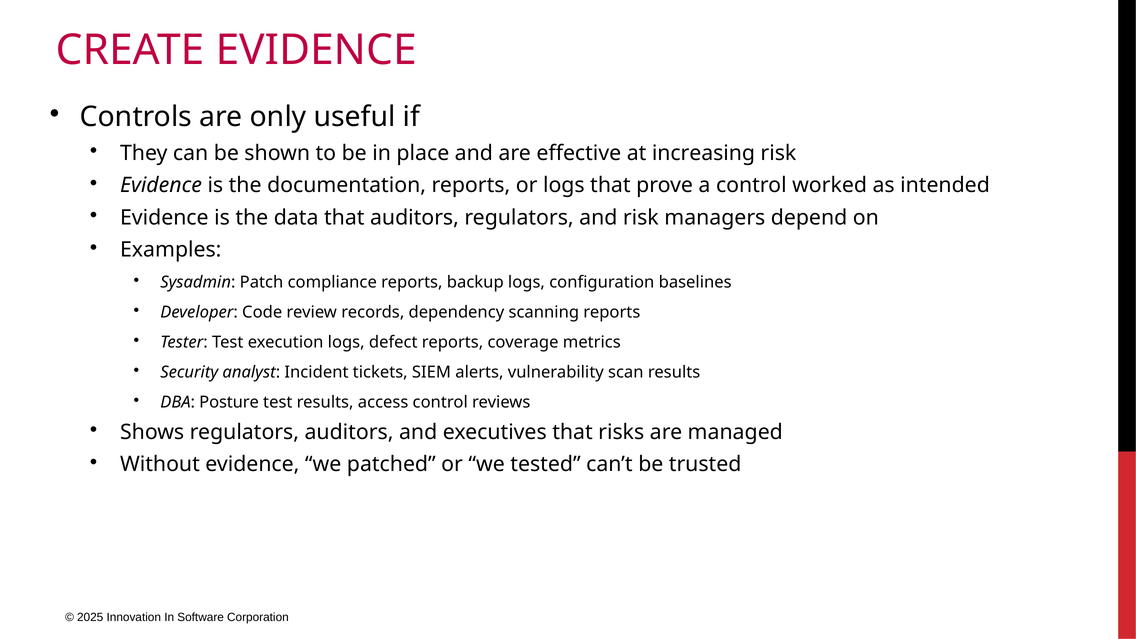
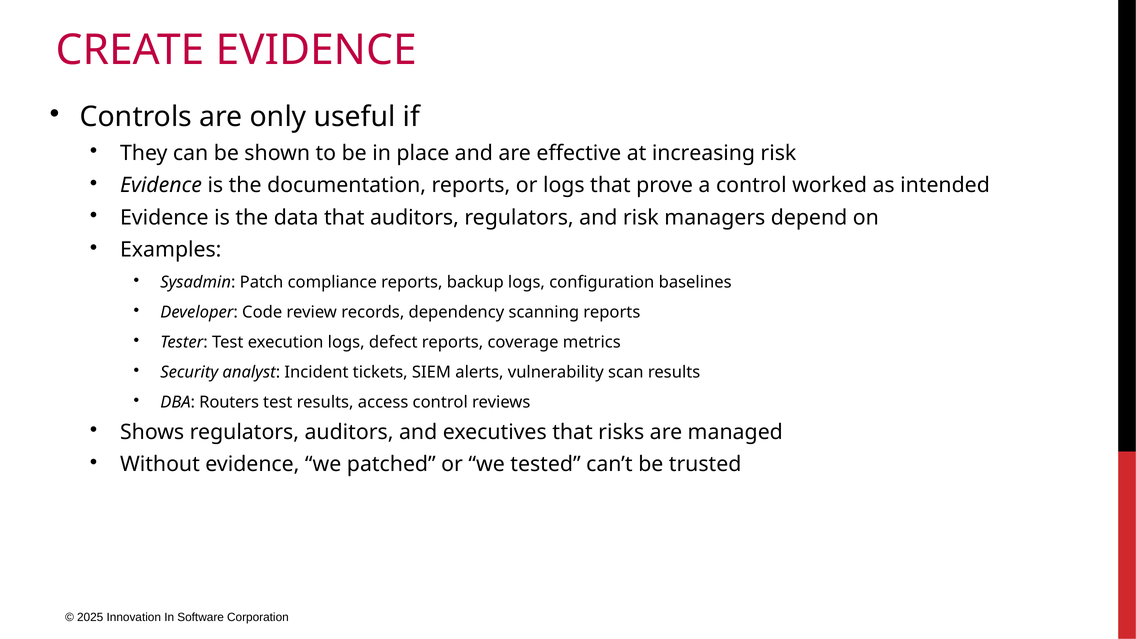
Posture: Posture -> Routers
